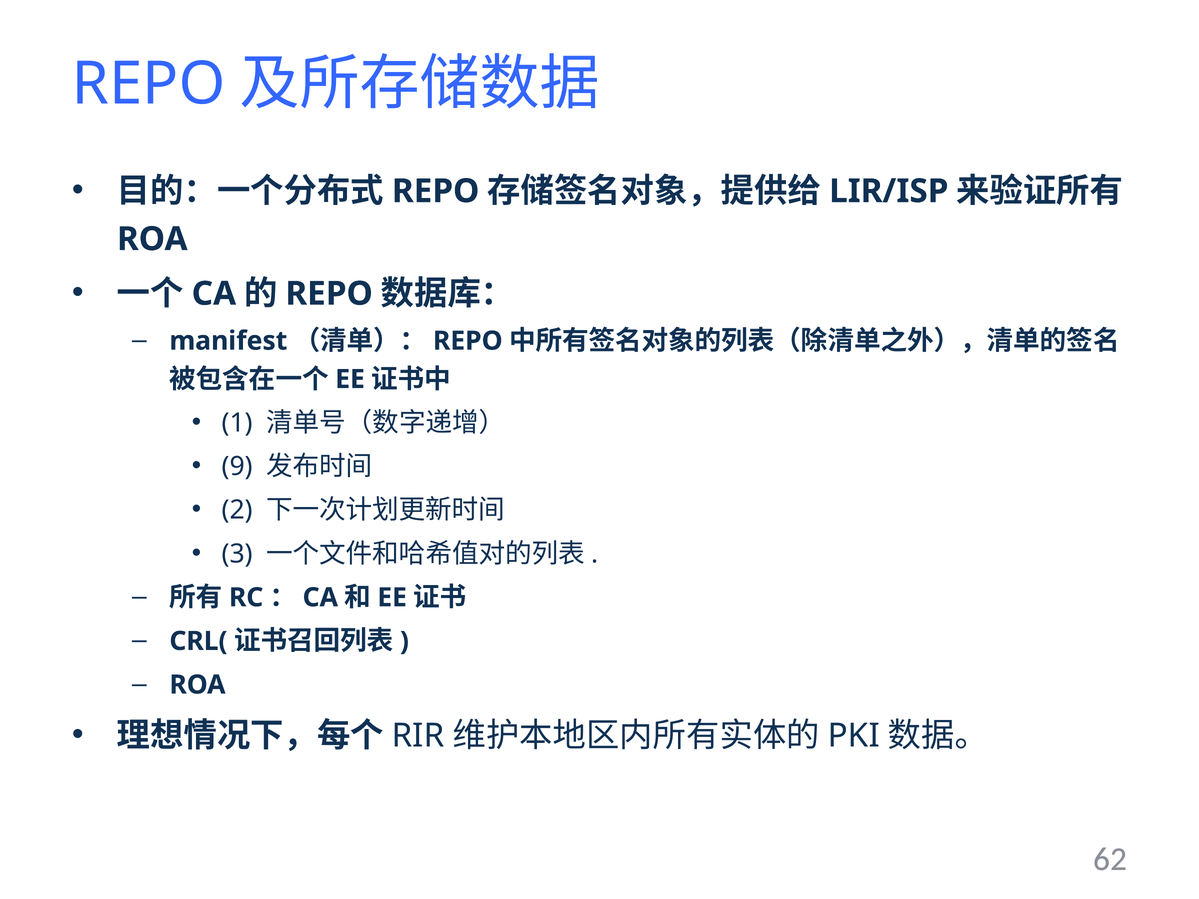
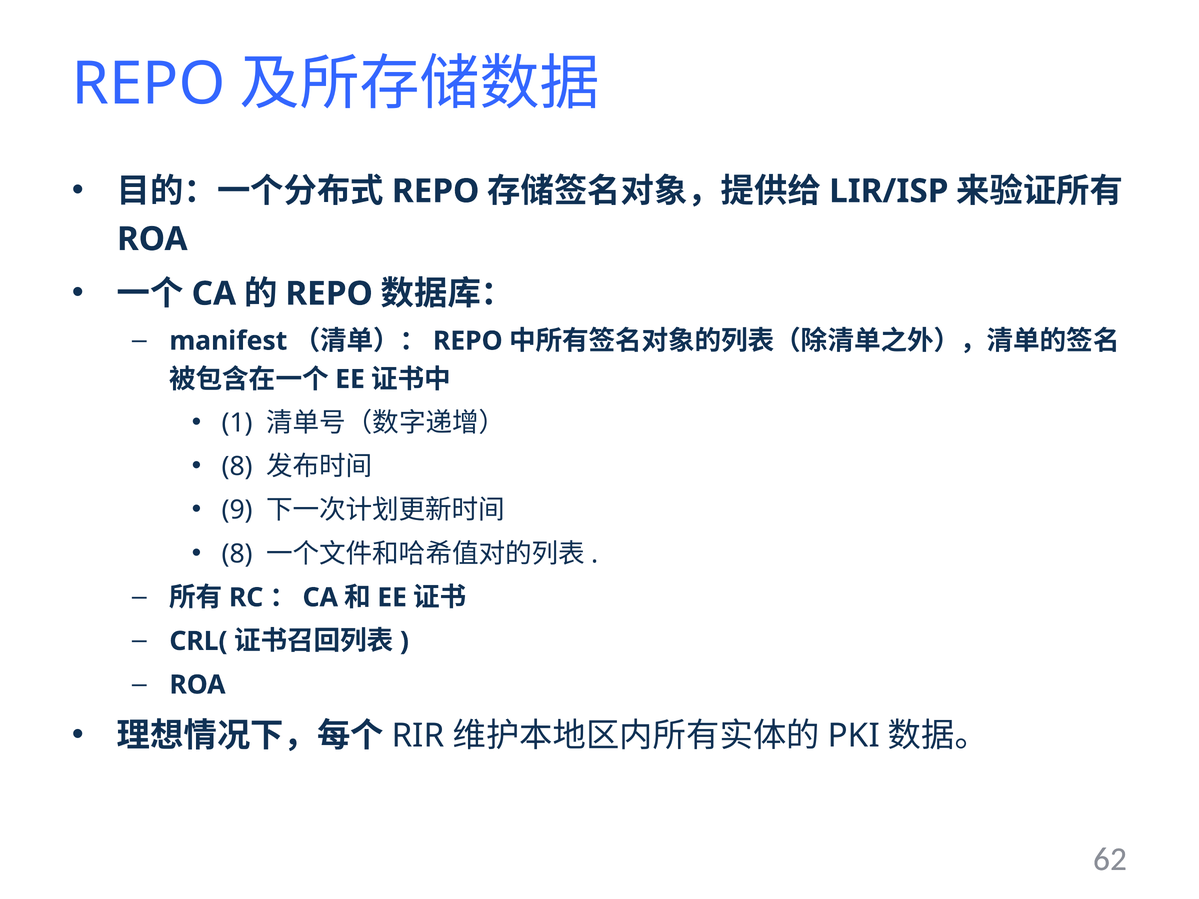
9 at (237, 467): 9 -> 8
2: 2 -> 9
3 at (237, 554): 3 -> 8
